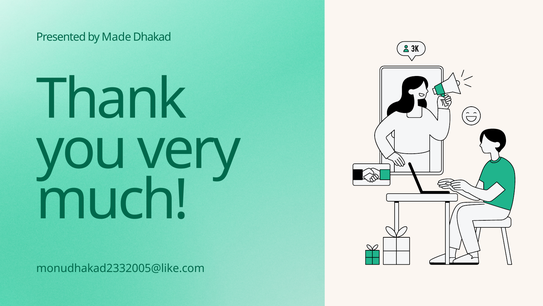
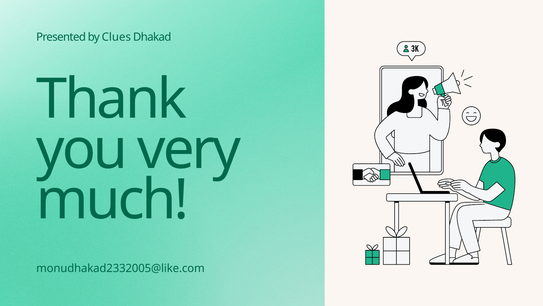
Made: Made -> Clues
